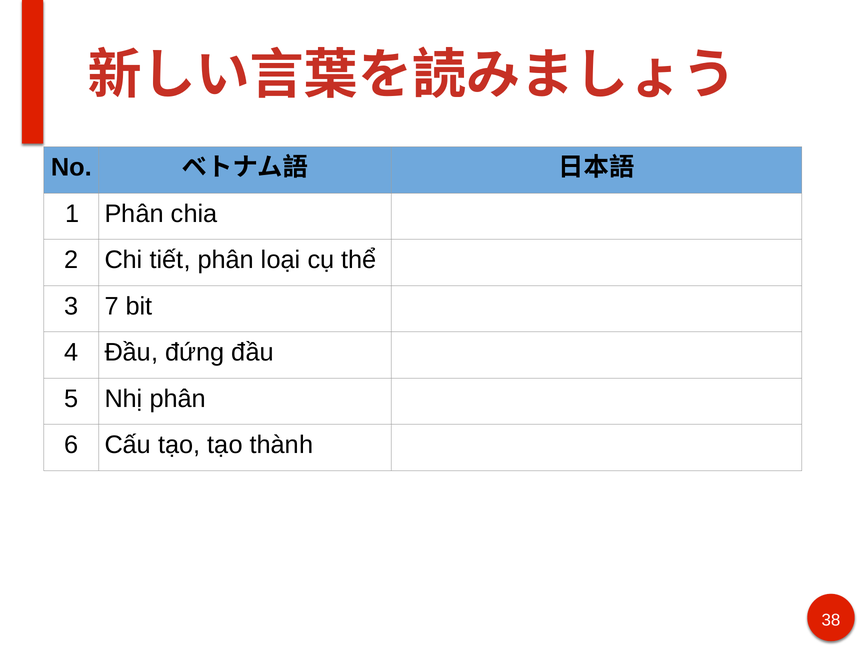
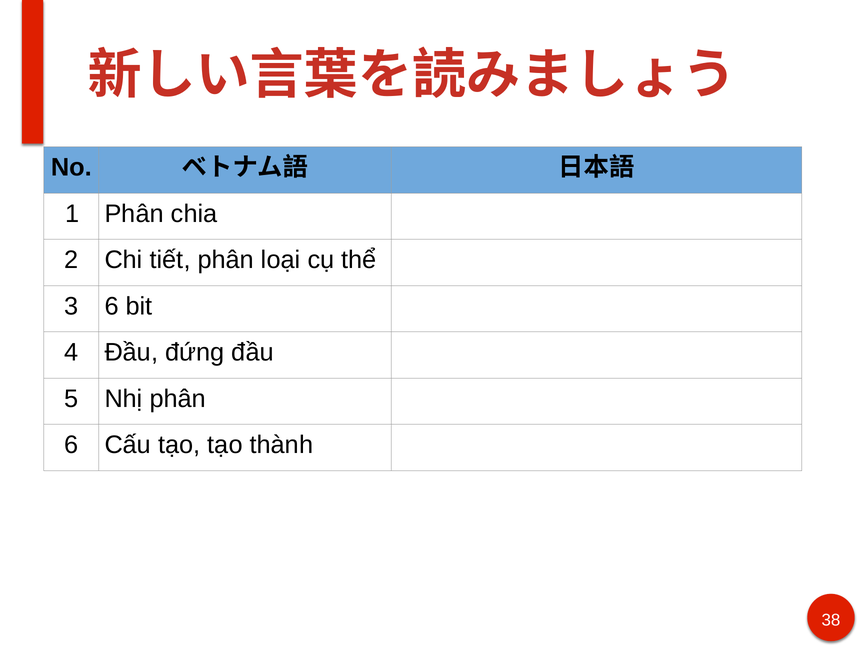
3 7: 7 -> 6
